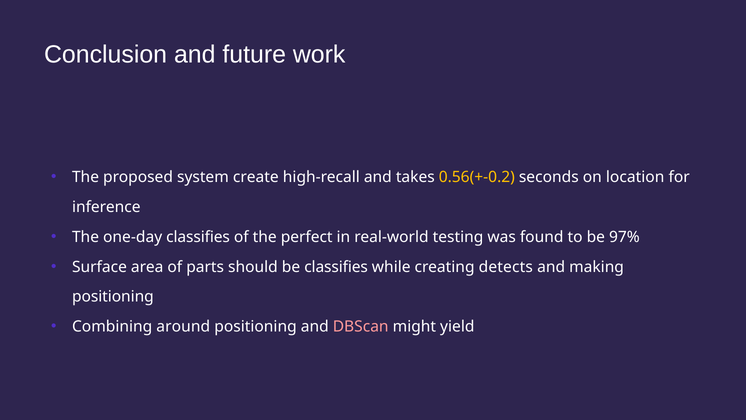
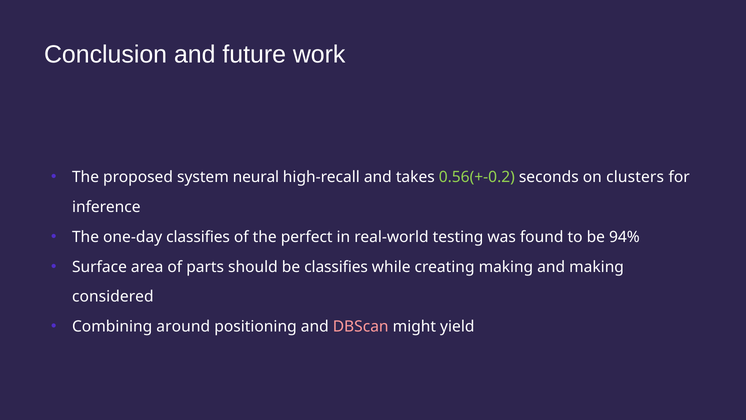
create: create -> neural
0.56(+-0.2 colour: yellow -> light green
location: location -> clusters
97%: 97% -> 94%
creating detects: detects -> making
positioning at (113, 297): positioning -> considered
